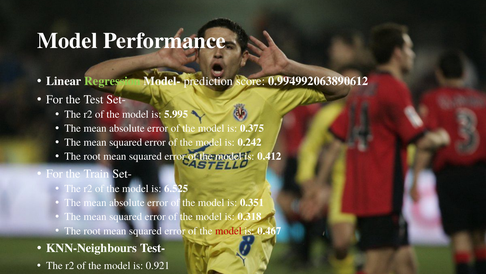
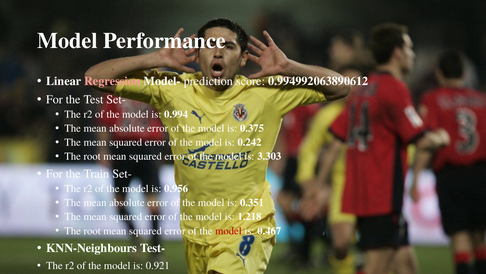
Regression colour: light green -> pink
5.995: 5.995 -> 0.994
0.412: 0.412 -> 3.303
6.525: 6.525 -> 0.956
0.318: 0.318 -> 1.218
